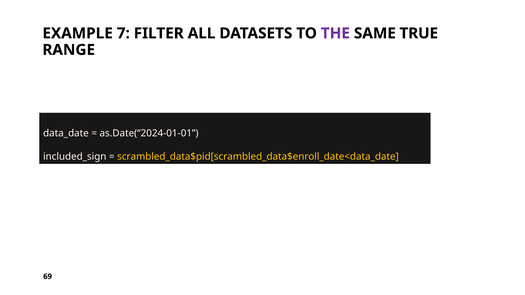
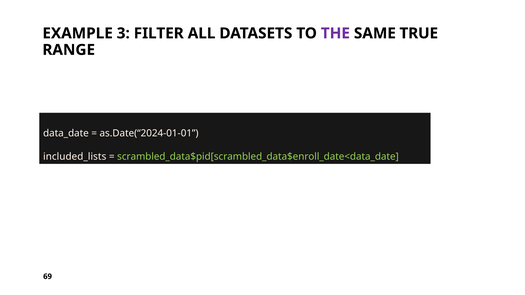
7: 7 -> 3
included_sign: included_sign -> included_lists
scrambled_data$pid[scrambled_data$enroll_date<data_date colour: yellow -> light green
